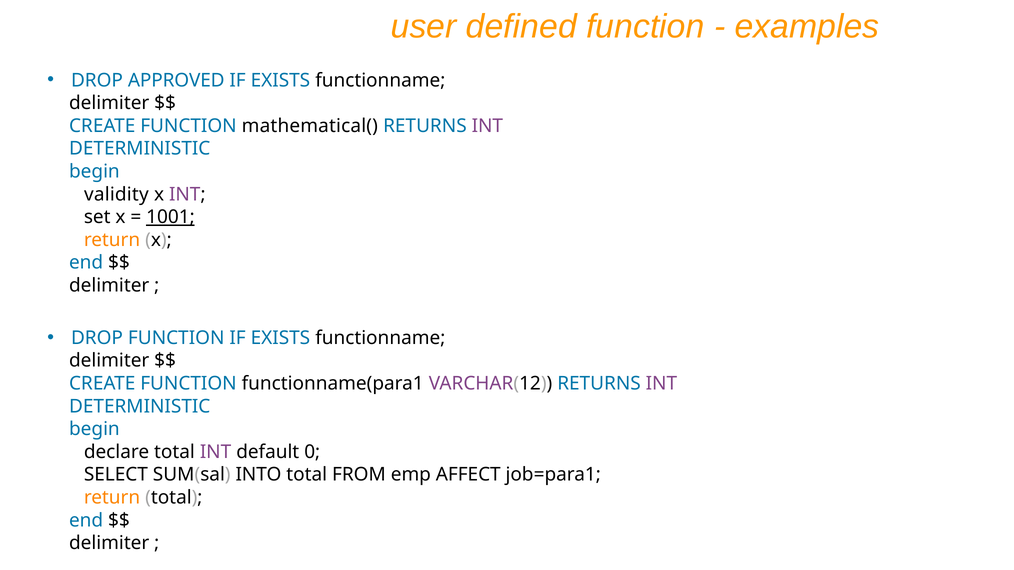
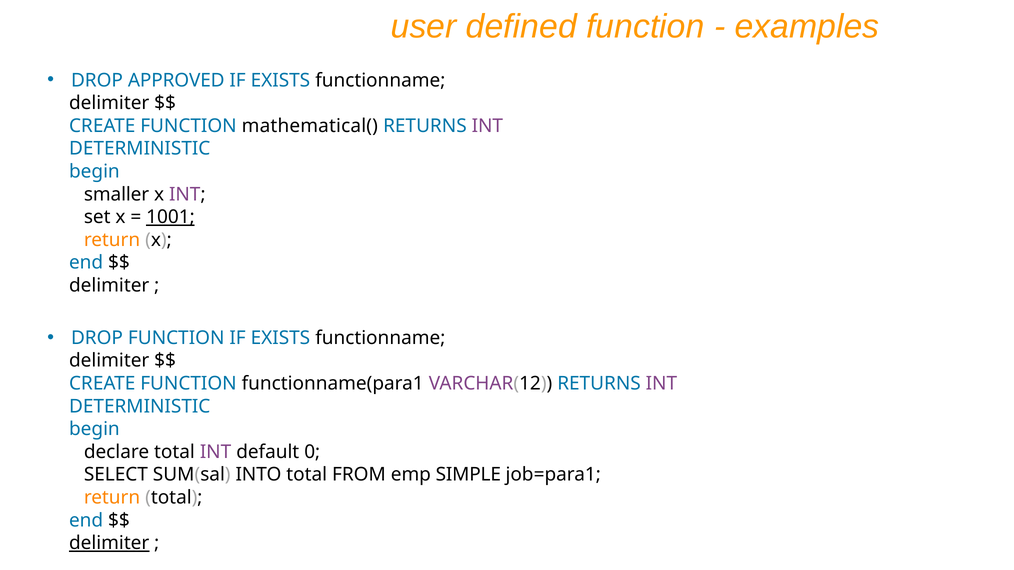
validity: validity -> smaller
AFFECT: AFFECT -> SIMPLE
delimiter at (109, 543) underline: none -> present
